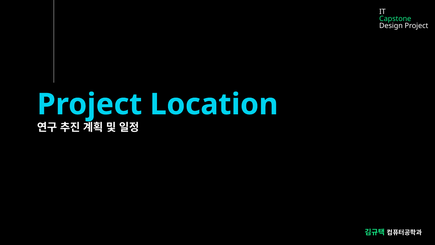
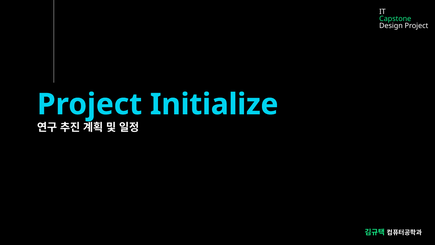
Location: Location -> Initialize
